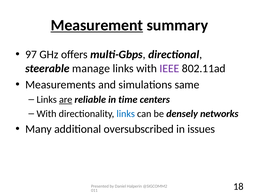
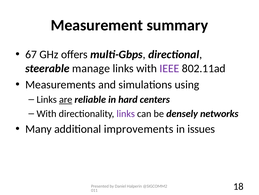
Measurement underline: present -> none
97: 97 -> 67
same: same -> using
time: time -> hard
links at (126, 113) colour: blue -> purple
oversubscribed: oversubscribed -> improvements
